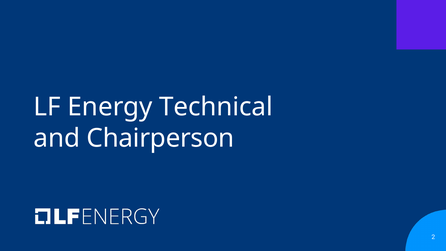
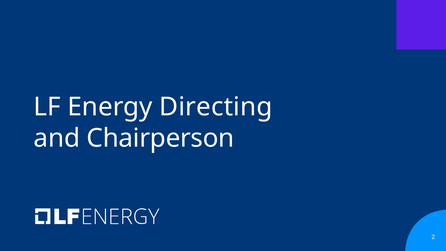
Technical: Technical -> Directing
